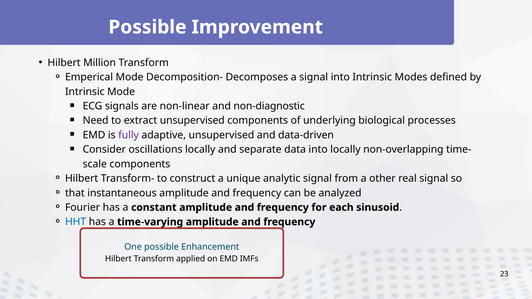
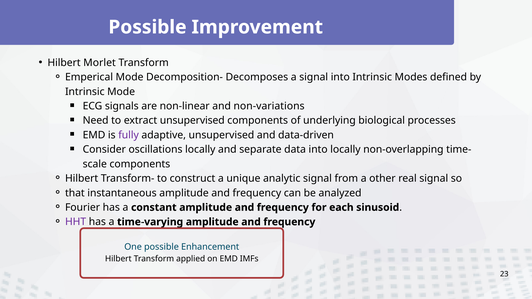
Million: Million -> Morlet
non-diagnostic: non-diagnostic -> non-variations
HHT colour: blue -> purple
